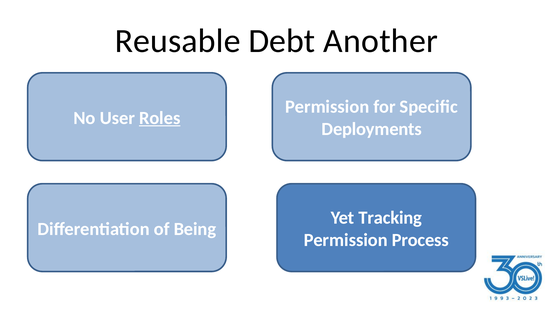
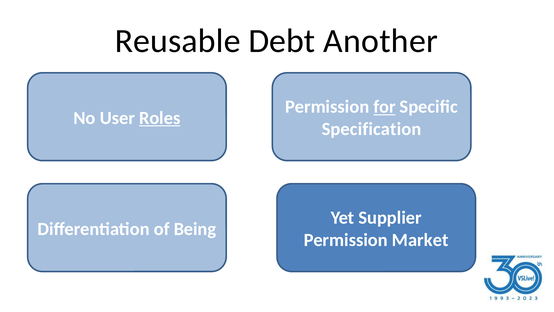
for underline: none -> present
Deployments: Deployments -> Specification
Tracking: Tracking -> Supplier
Process: Process -> Market
